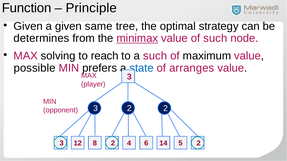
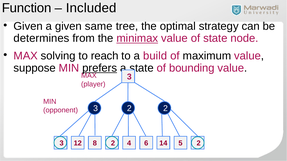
Principle: Principle -> Included
of such: such -> state
a such: such -> build
possible: possible -> suppose
prefers underline: none -> present
state at (142, 68) colour: blue -> black
arranges: arranges -> bounding
